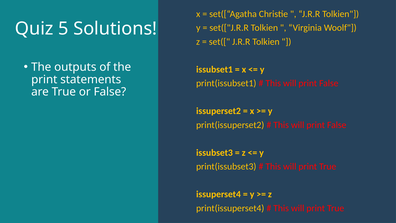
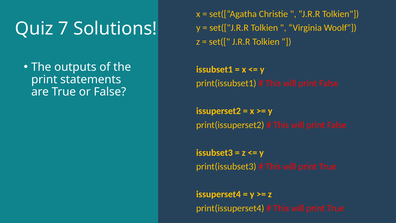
5: 5 -> 7
